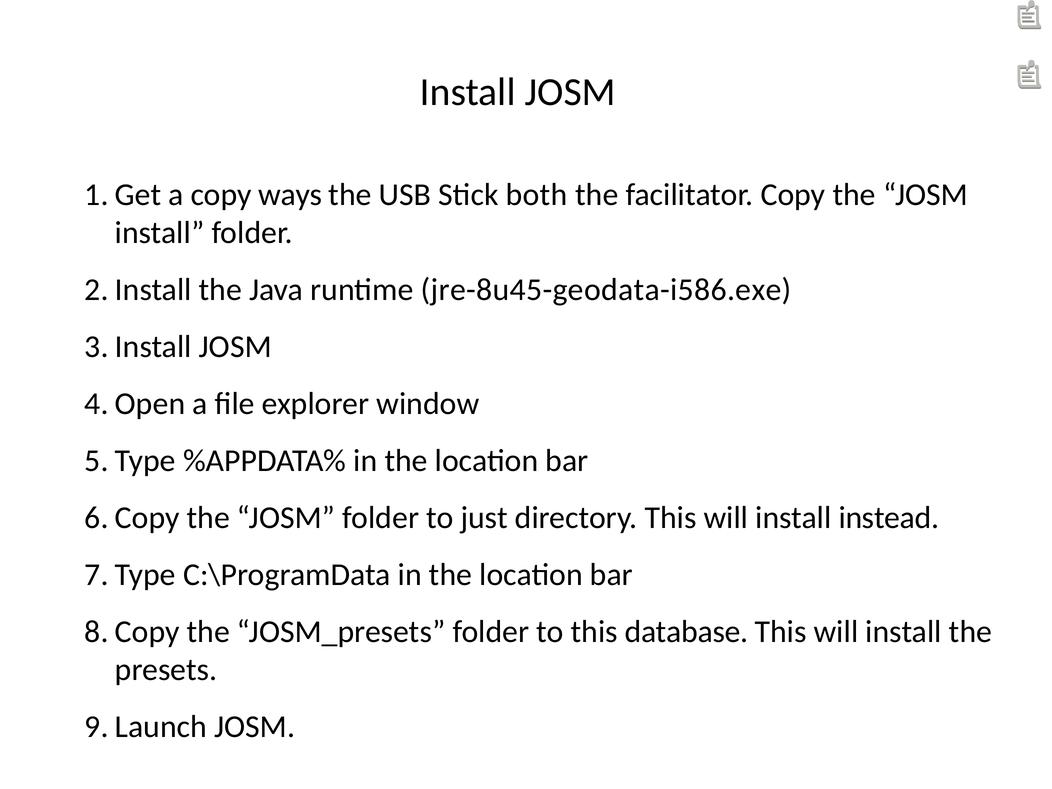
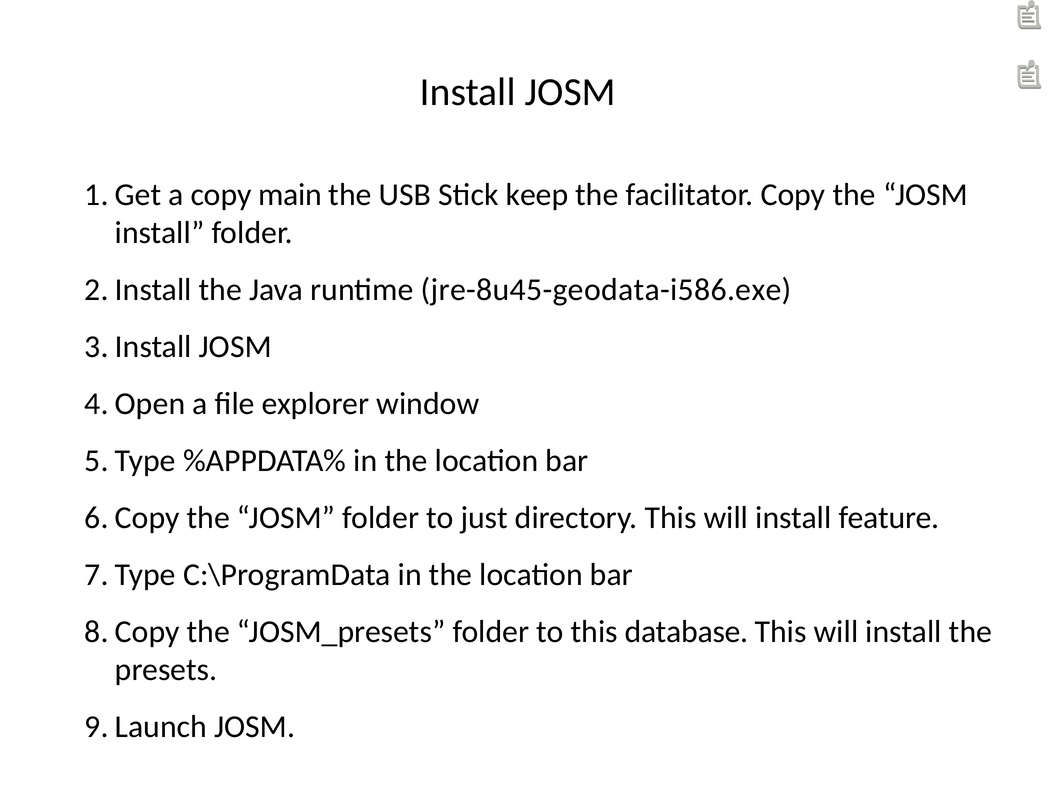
ways: ways -> main
both: both -> keep
instead: instead -> feature
